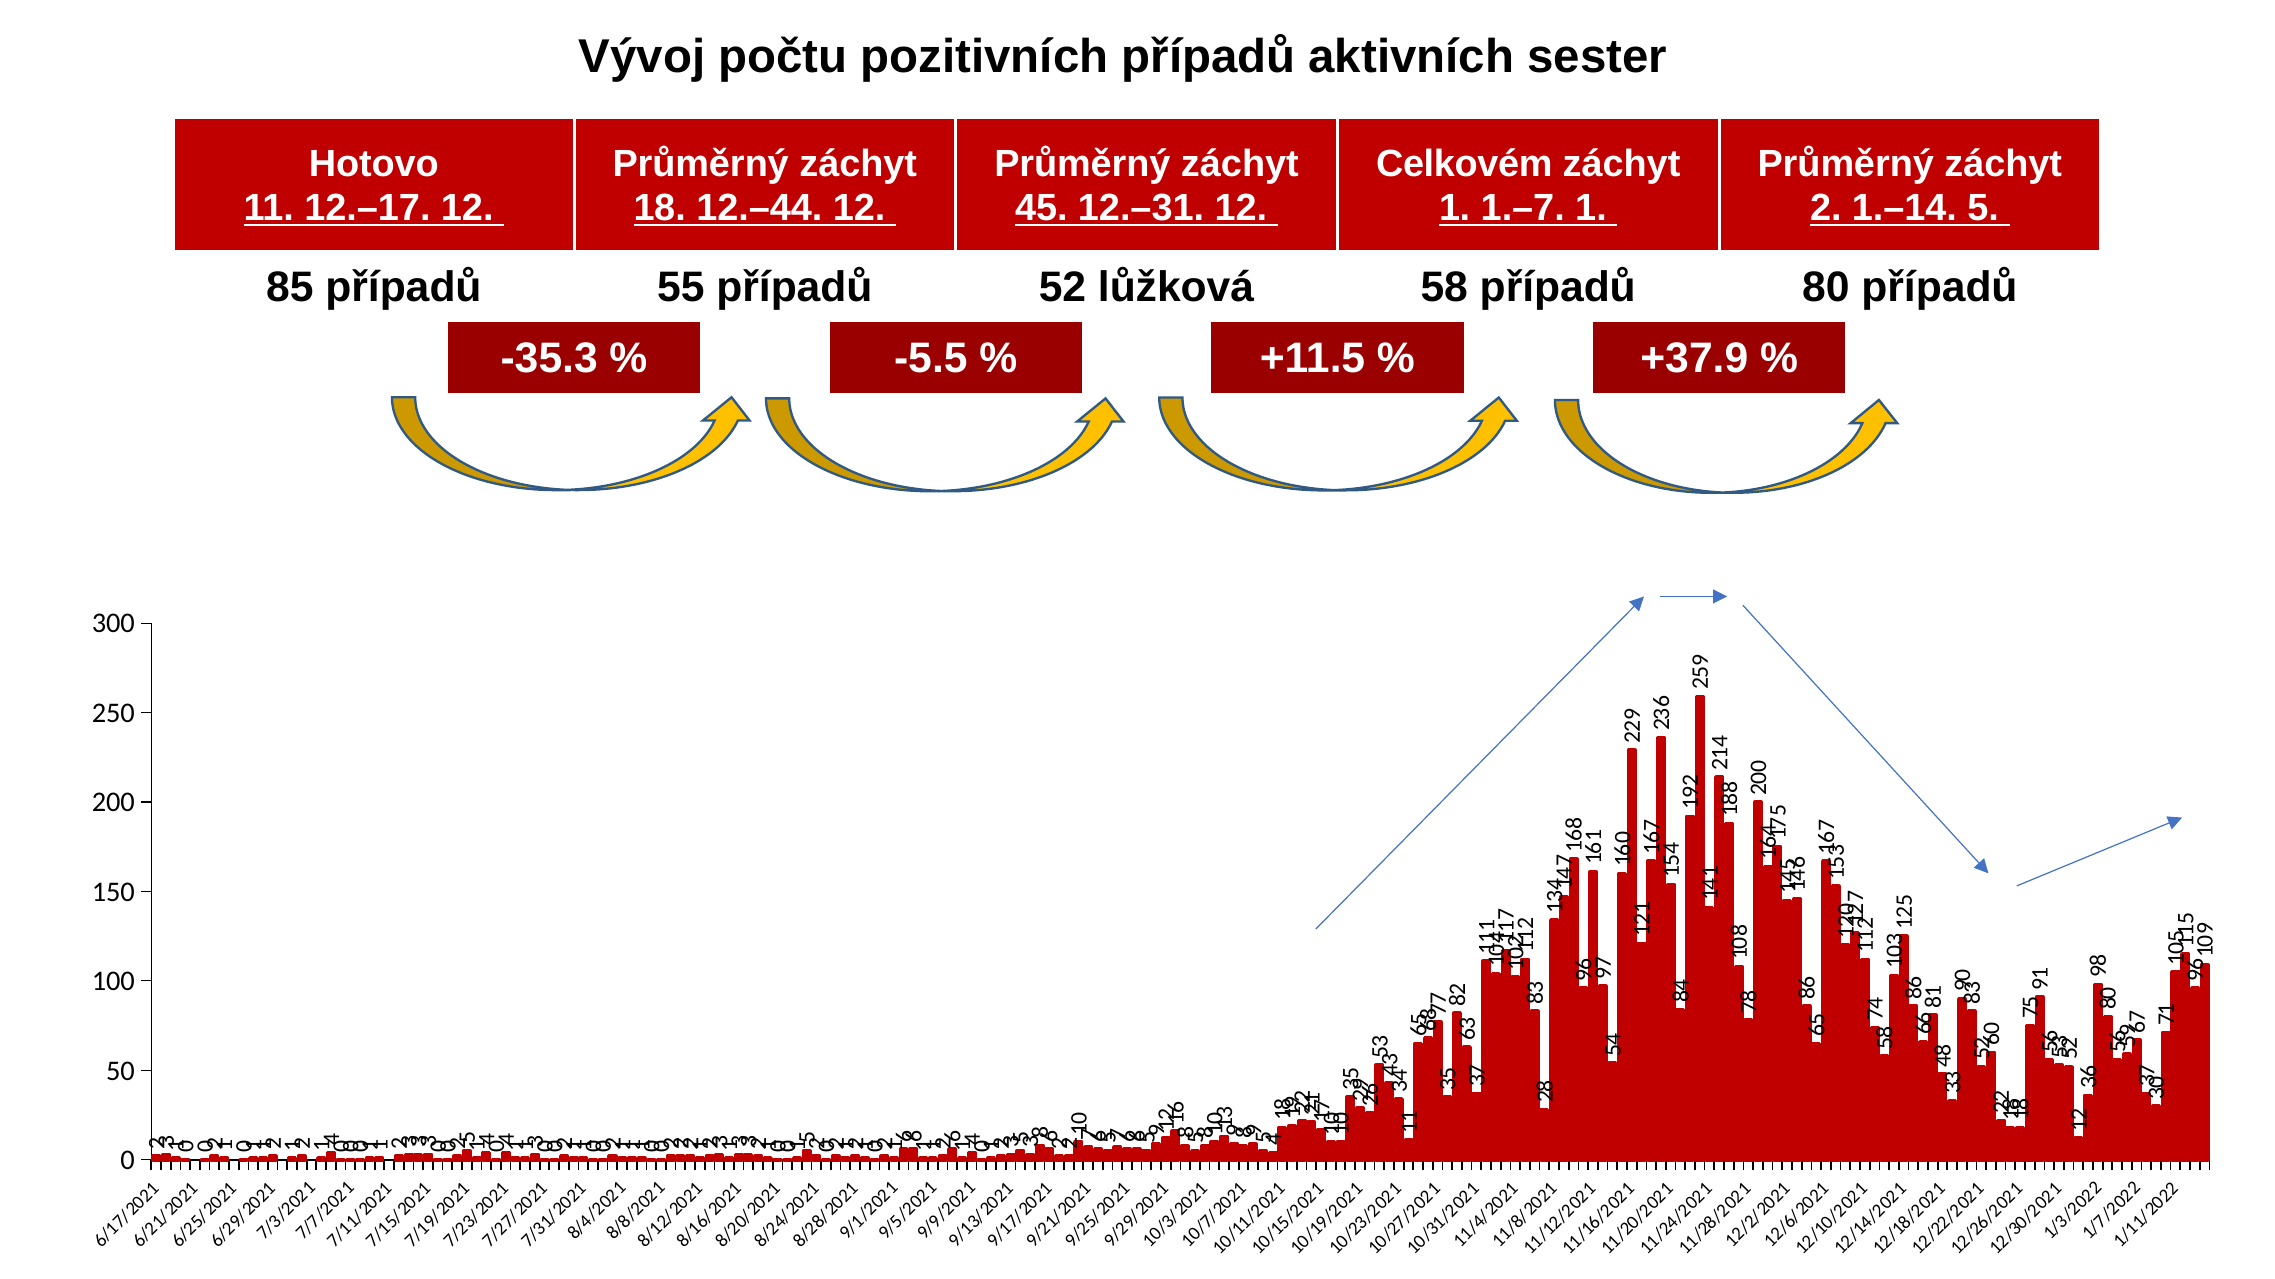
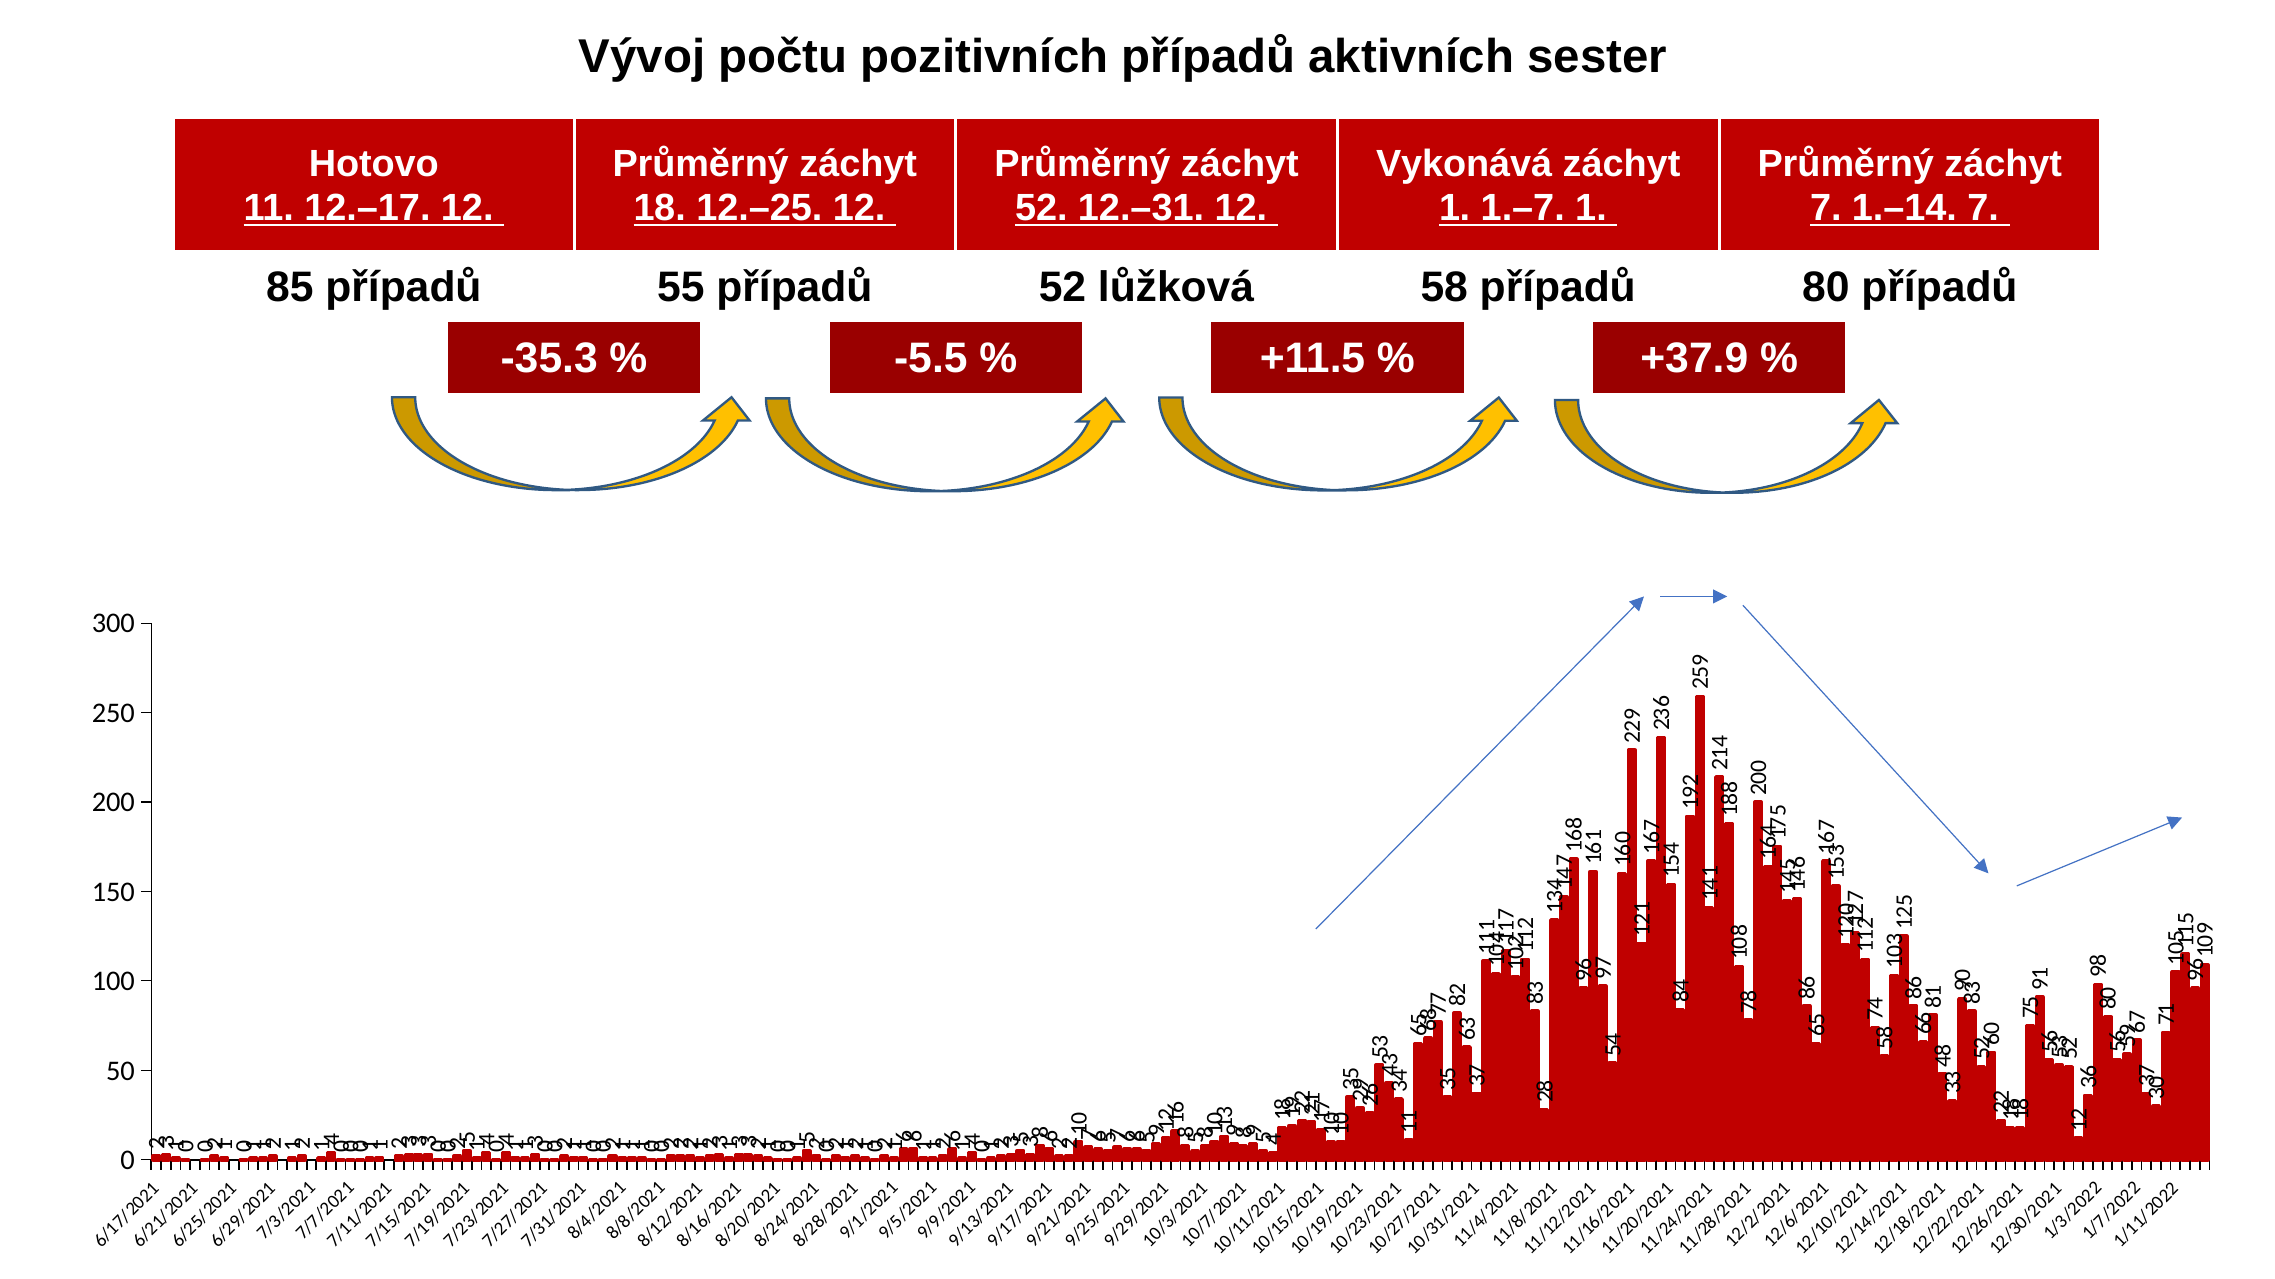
Celkovém: Celkovém -> Vykonává
12.–44: 12.–44 -> 12.–25
12 45: 45 -> 52
1.–7 1 2: 2 -> 7
1.–14 5: 5 -> 7
